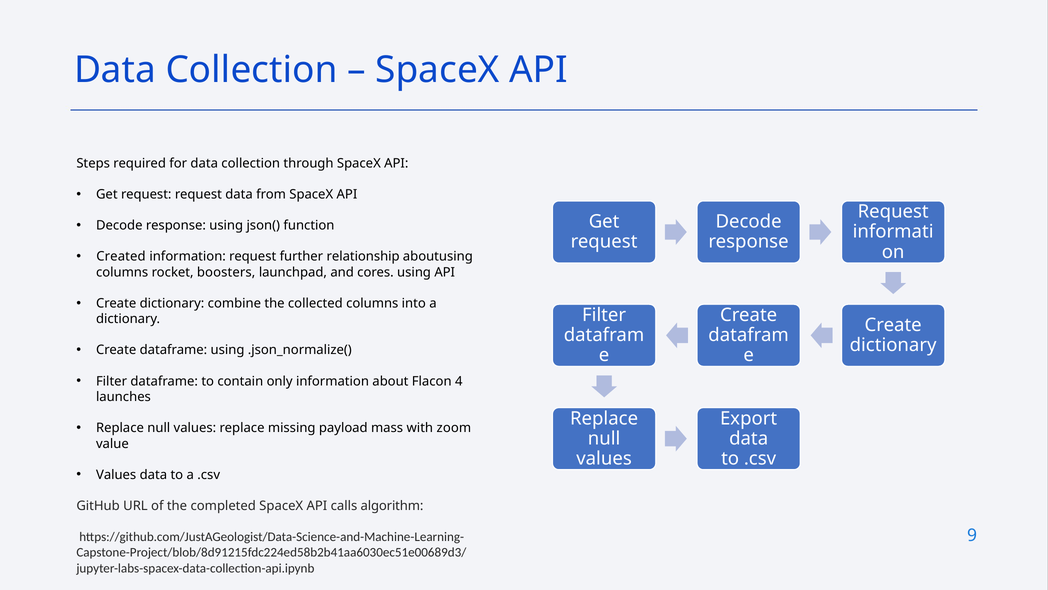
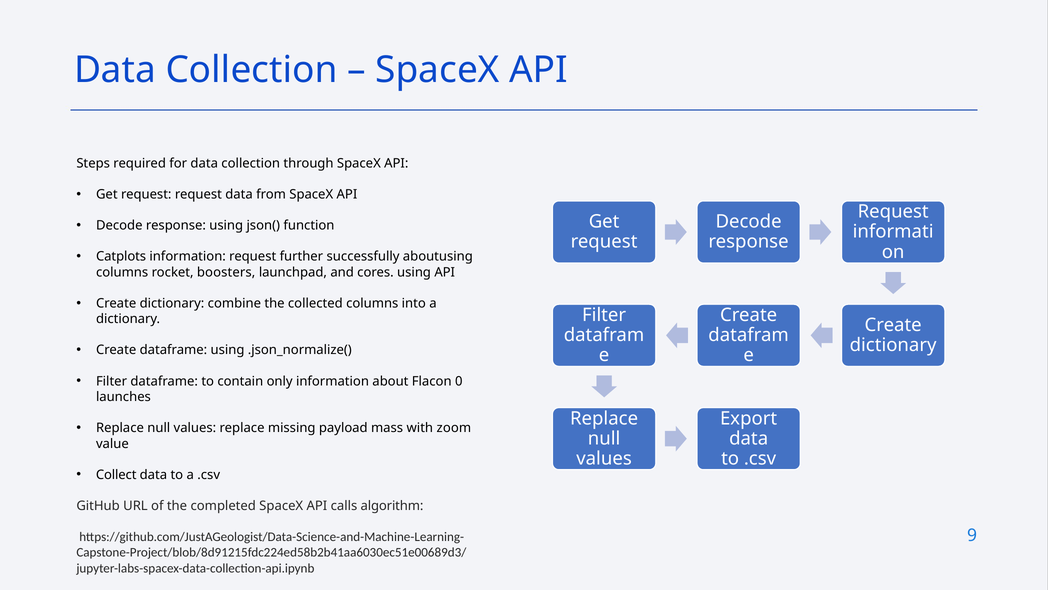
Created: Created -> Catplots
relationship: relationship -> successfully
4: 4 -> 0
Values at (116, 474): Values -> Collect
